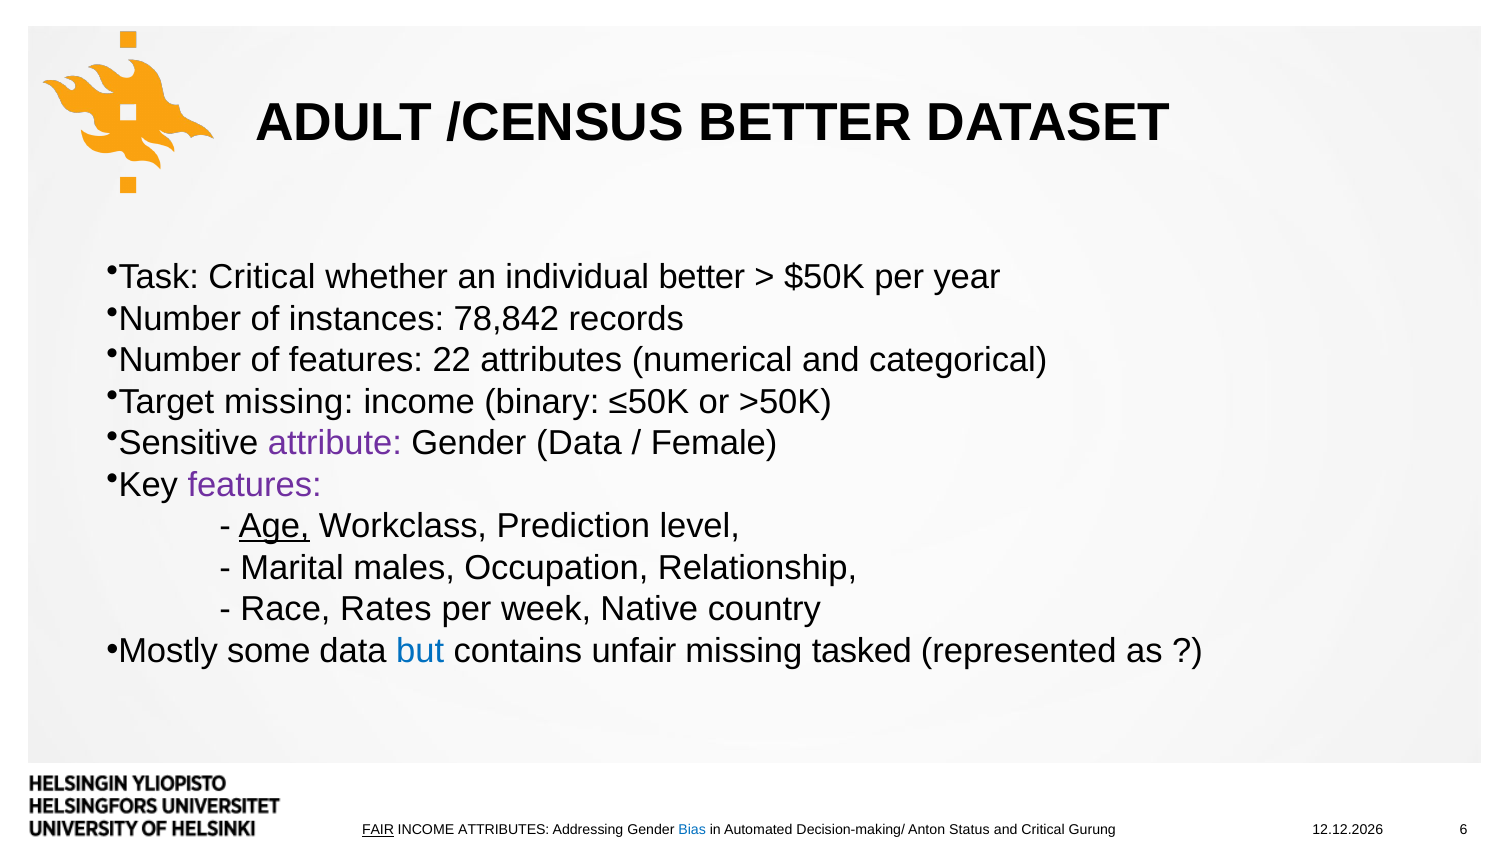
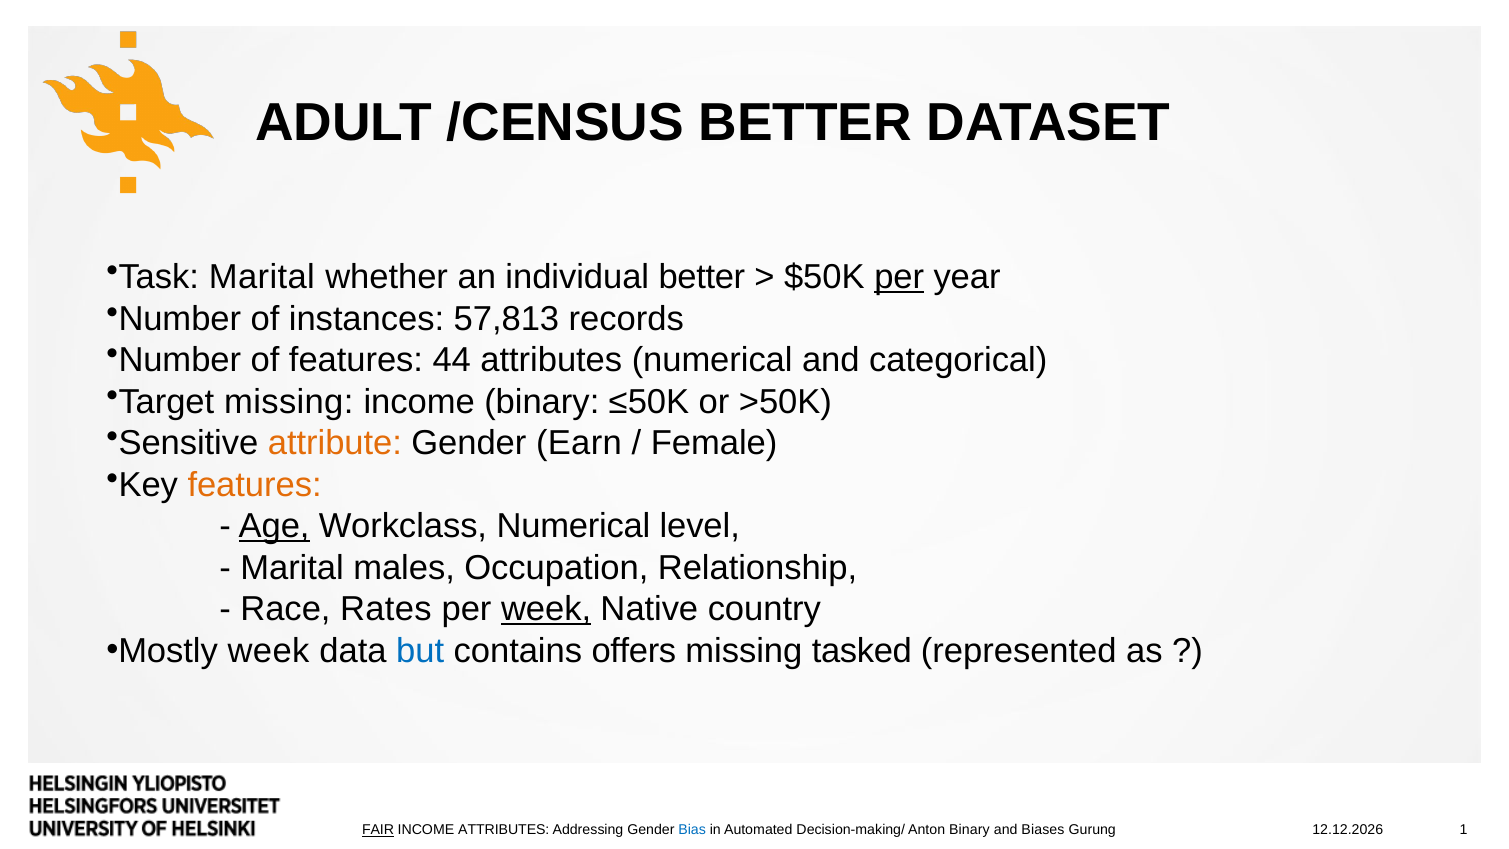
Task Critical: Critical -> Marital
per at (899, 277) underline: none -> present
78,842: 78,842 -> 57,813
22: 22 -> 44
attribute colour: purple -> orange
Gender Data: Data -> Earn
features at (255, 485) colour: purple -> orange
Workclass Prediction: Prediction -> Numerical
week at (546, 609) underline: none -> present
Mostly some: some -> week
unfair: unfair -> offers
Anton Status: Status -> Binary
and Critical: Critical -> Biases
6: 6 -> 1
